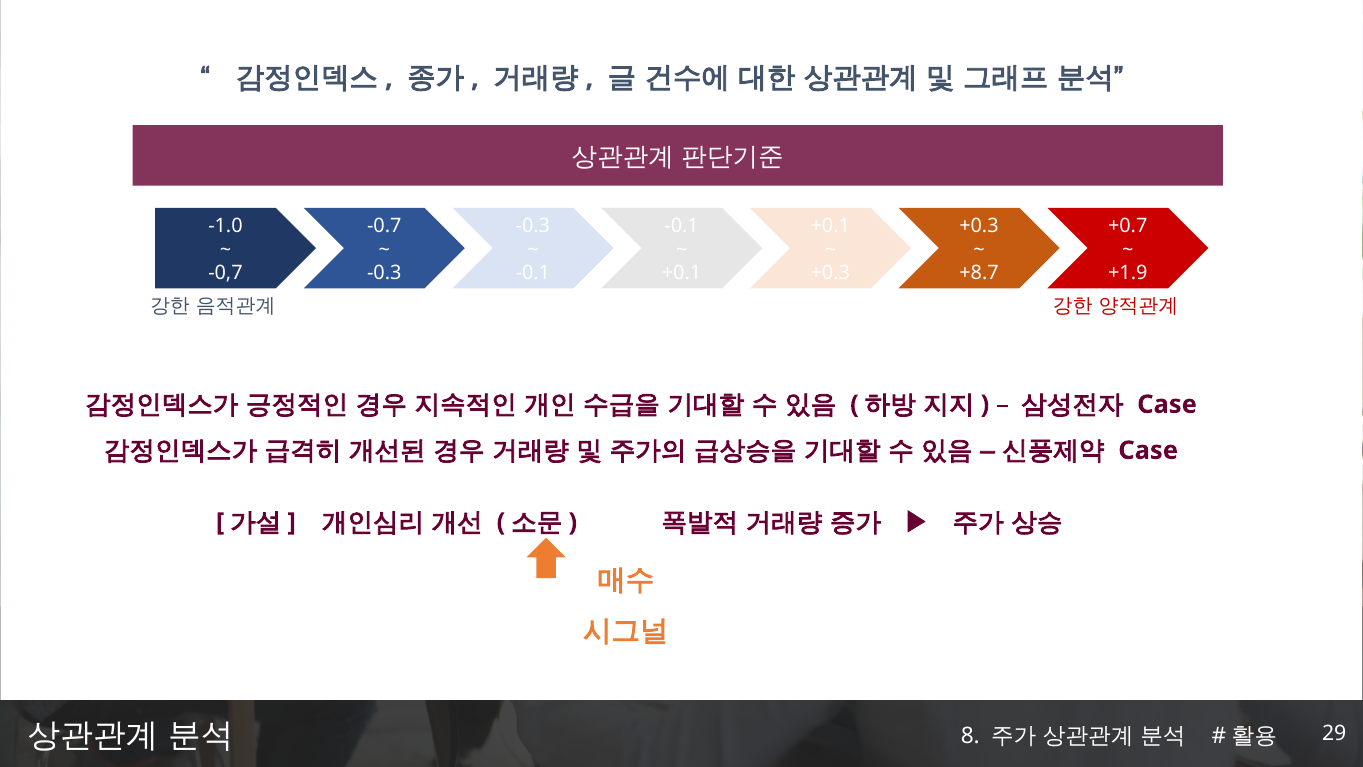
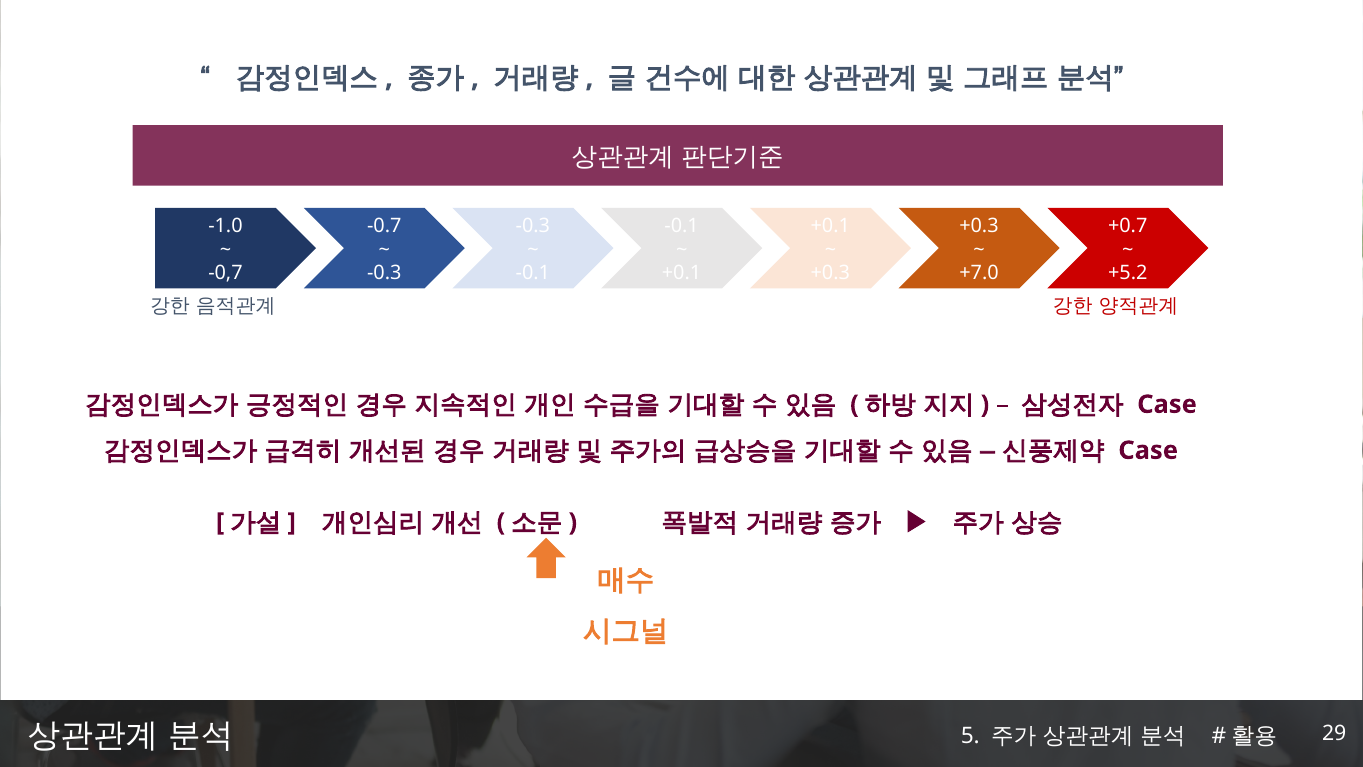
+8.7: +8.7 -> +7.0
+1.9: +1.9 -> +5.2
8: 8 -> 5
